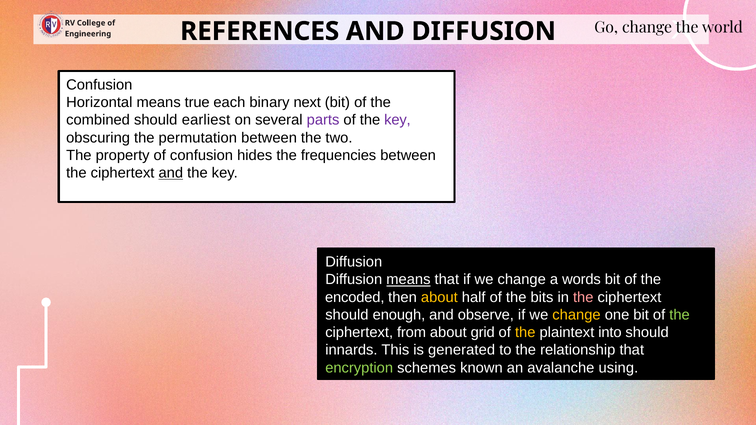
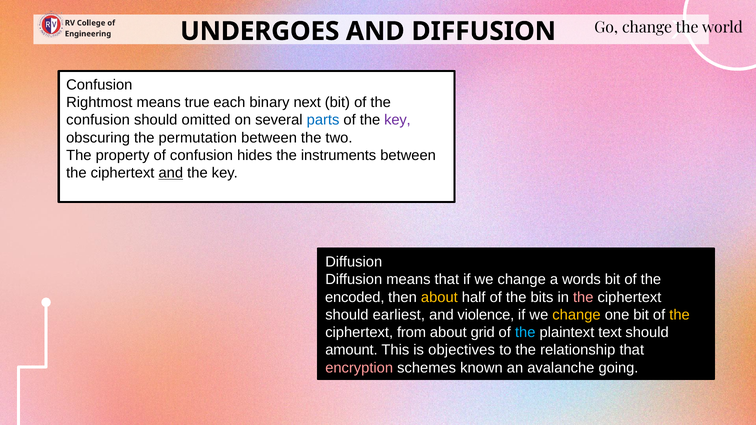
REFERENCES: REFERENCES -> UNDERGOES
Horizontal: Horizontal -> Rightmost
combined at (98, 120): combined -> confusion
earliest: earliest -> omitted
parts colour: purple -> blue
frequencies: frequencies -> instruments
means at (408, 280) underline: present -> none
enough: enough -> earliest
observe: observe -> violence
the at (680, 315) colour: light green -> yellow
the at (525, 333) colour: yellow -> light blue
into: into -> text
innards: innards -> amount
generated: generated -> objectives
encryption colour: light green -> pink
using: using -> going
